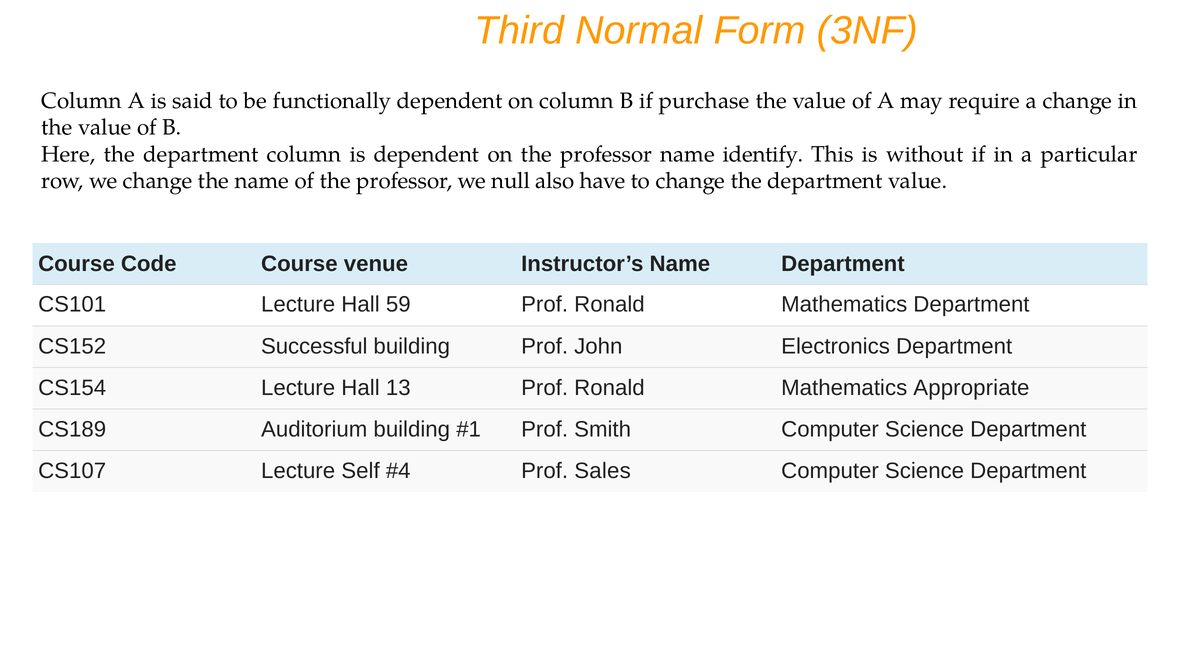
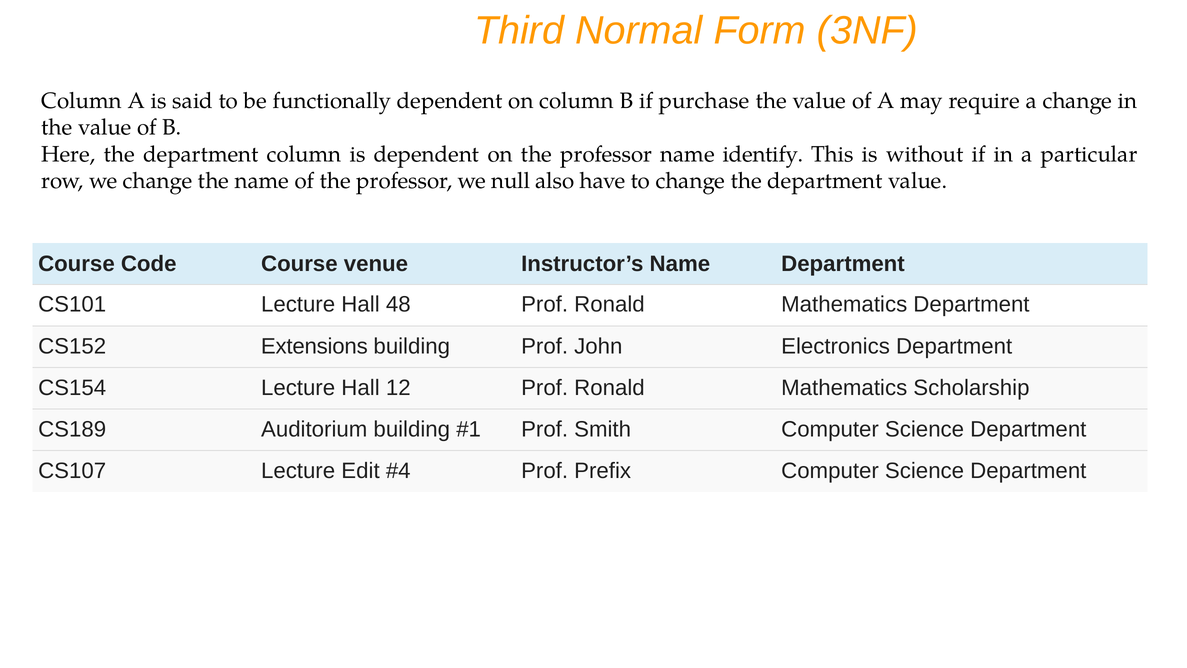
59: 59 -> 48
Successful: Successful -> Extensions
13: 13 -> 12
Appropriate: Appropriate -> Scholarship
Self: Self -> Edit
Sales: Sales -> Prefix
